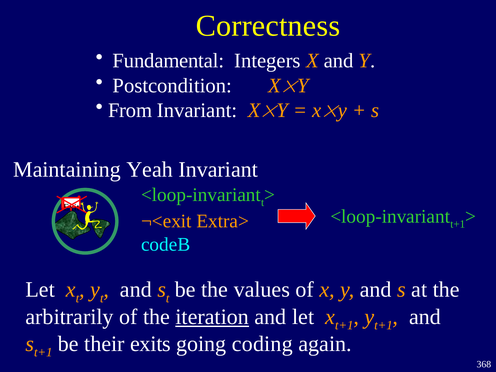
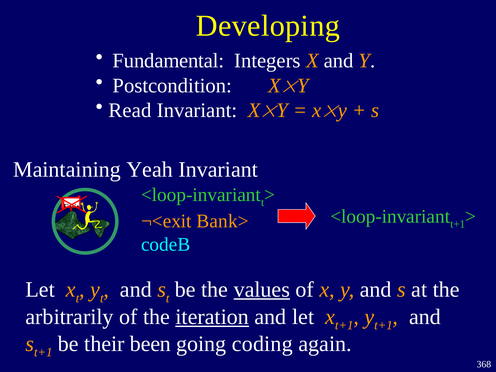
Correctness: Correctness -> Developing
From: From -> Read
Extra>: Extra> -> Bank>
values underline: none -> present
exits: exits -> been
